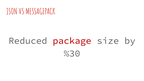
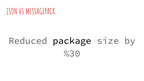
package colour: red -> black
